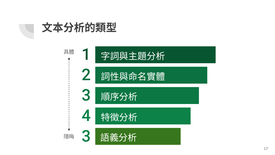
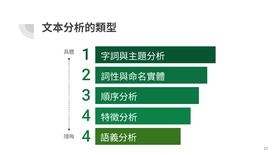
3 at (86, 136): 3 -> 4
